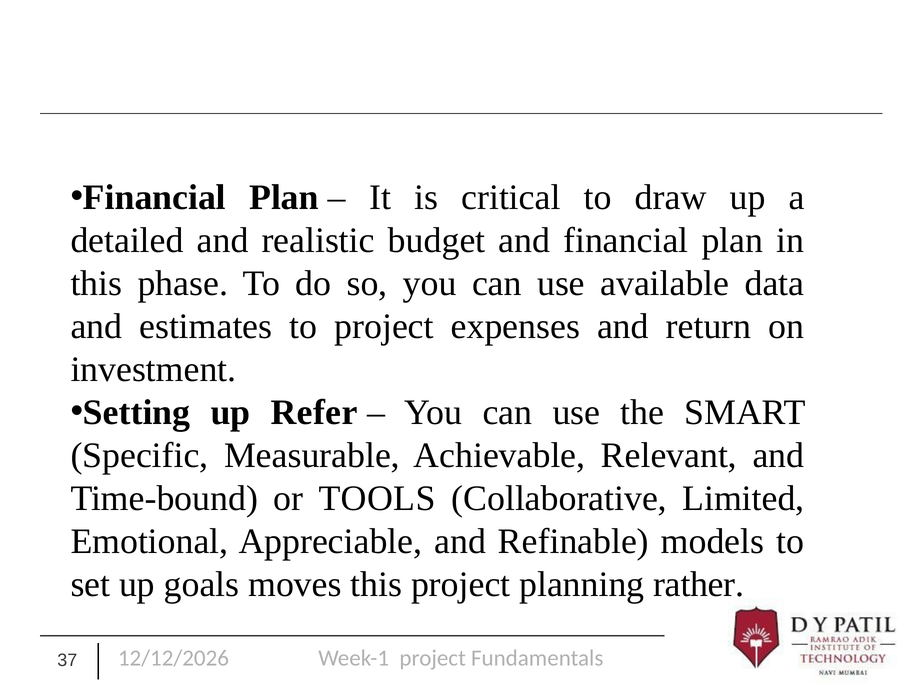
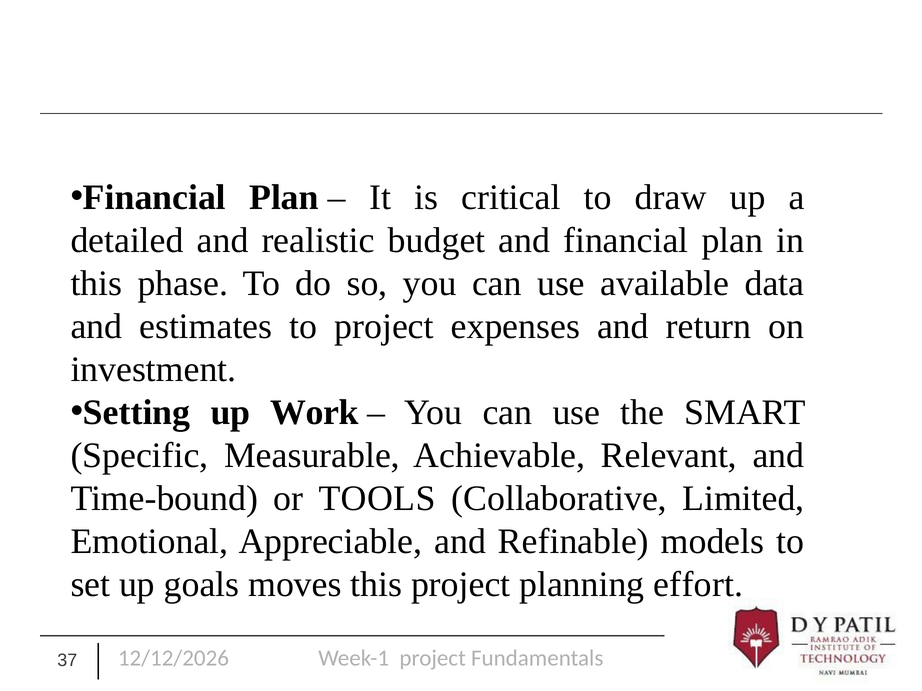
Refer: Refer -> Work
rather: rather -> effort
